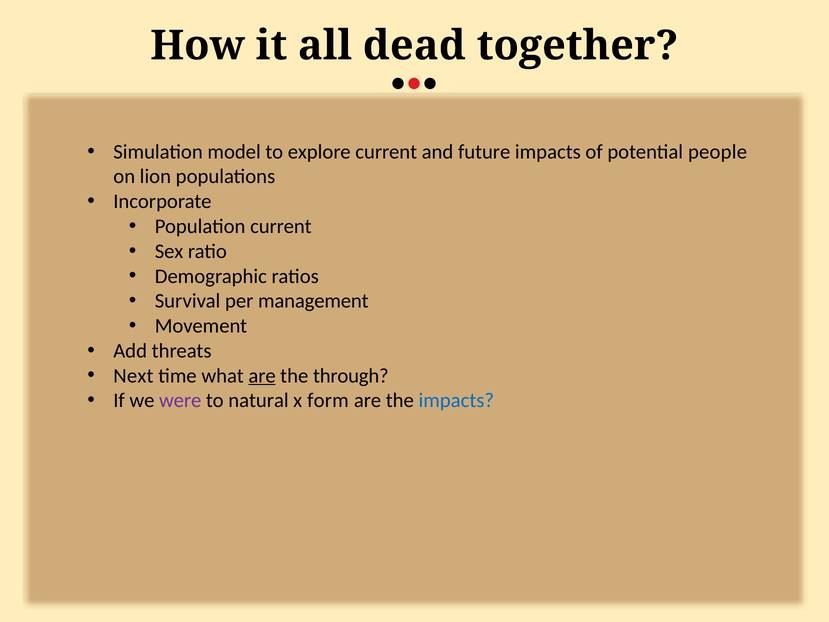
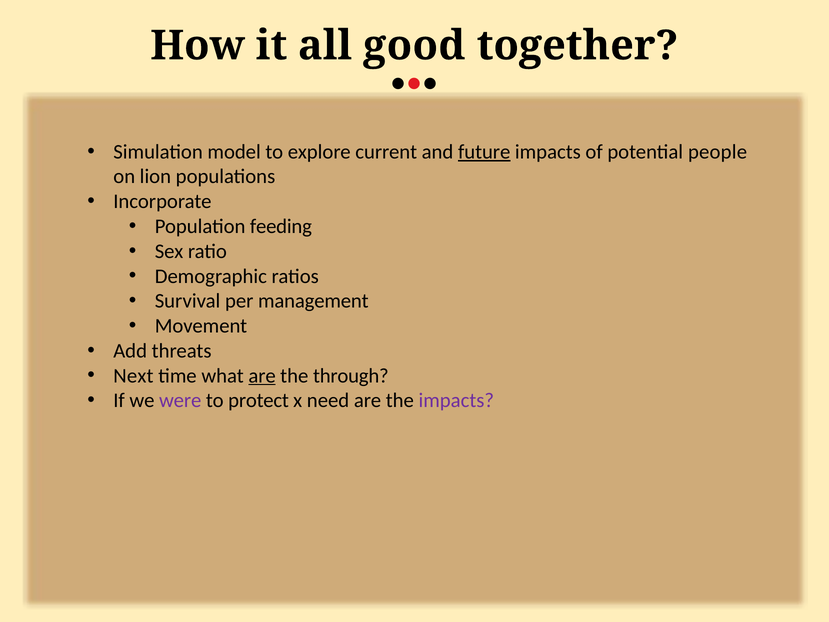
dead: dead -> good
future underline: none -> present
Population current: current -> feeding
natural: natural -> protect
form: form -> need
impacts at (456, 400) colour: blue -> purple
